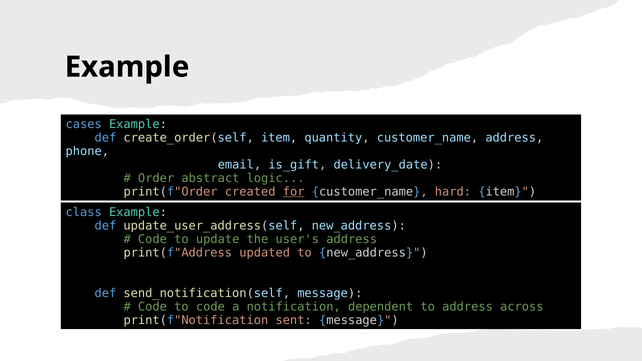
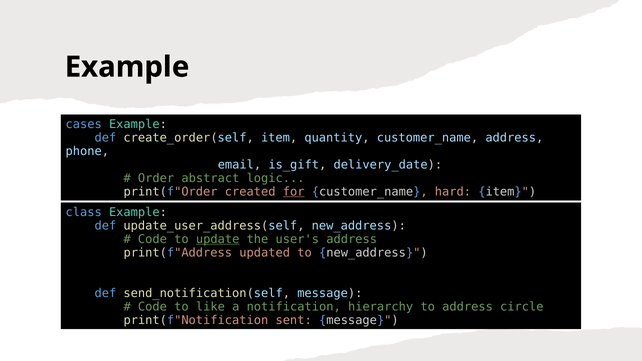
update underline: none -> present
to code: code -> like
dependent: dependent -> hierarchy
across: across -> circle
